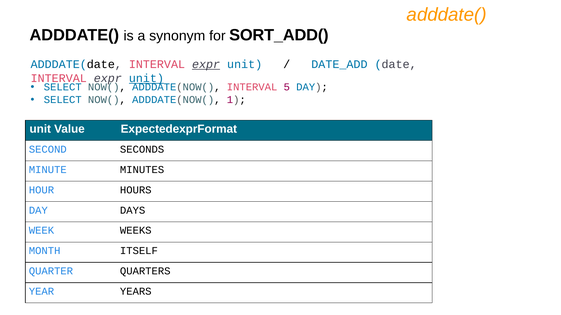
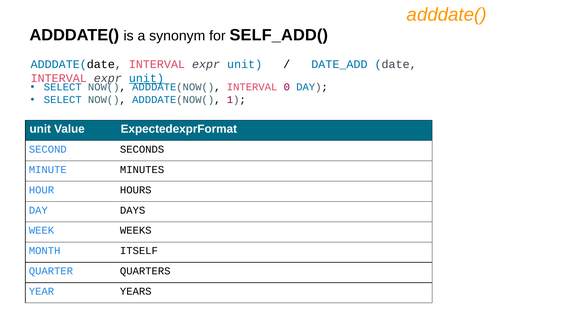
SORT_ADD(: SORT_ADD( -> SELF_ADD(
expr at (206, 65) underline: present -> none
5: 5 -> 0
